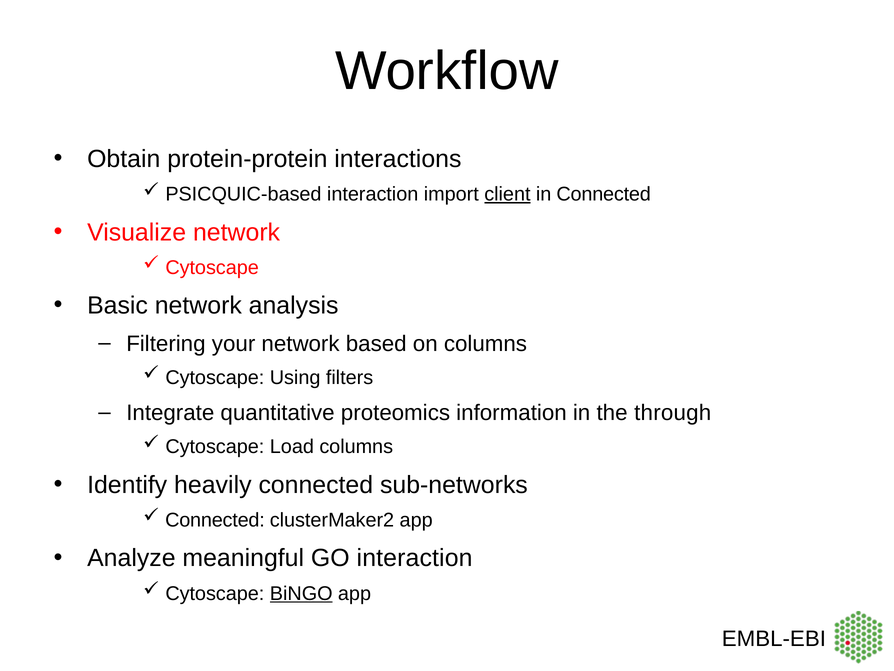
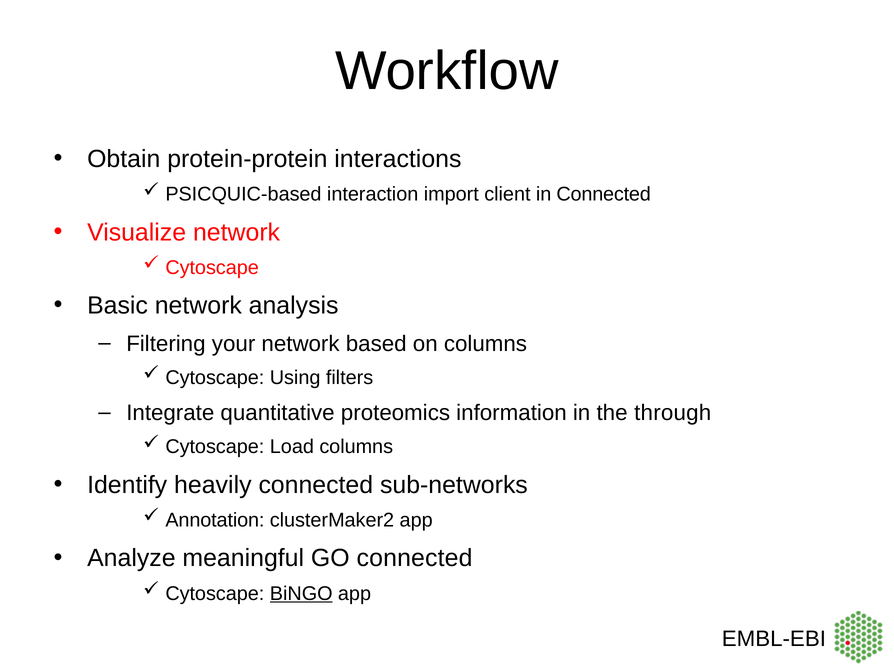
client underline: present -> none
Connected at (215, 520): Connected -> Annotation
GO interaction: interaction -> connected
